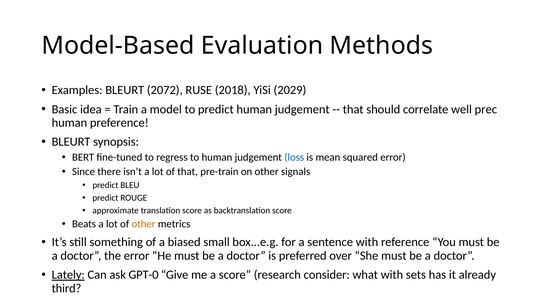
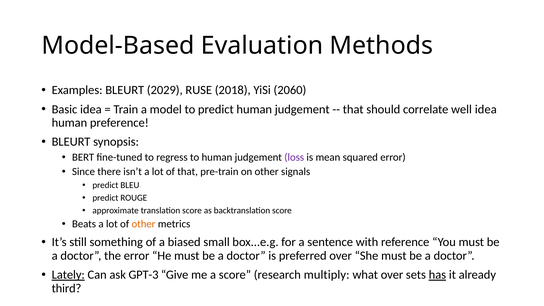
2072: 2072 -> 2029
2029: 2029 -> 2060
well prec: prec -> idea
loss colour: blue -> purple
GPT-0: GPT-0 -> GPT-3
consider: consider -> multiply
what with: with -> over
has underline: none -> present
